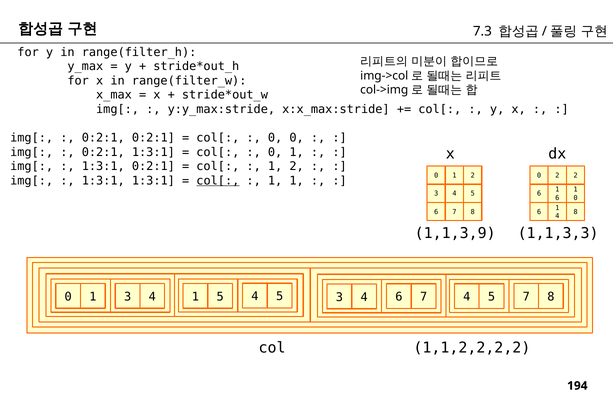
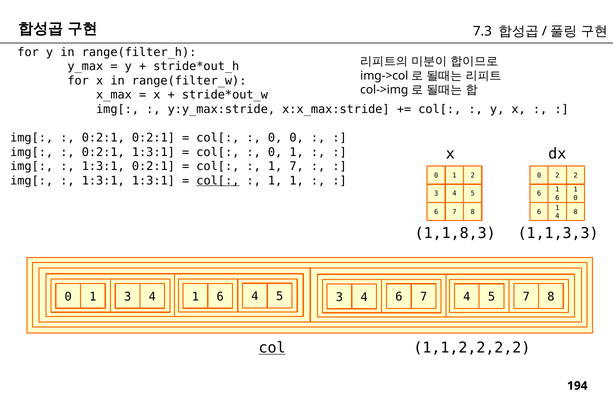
2 at (297, 167): 2 -> 7
1,1,3,9: 1,1,3,9 -> 1,1,8,3
3 4 1 5: 5 -> 6
col underline: none -> present
